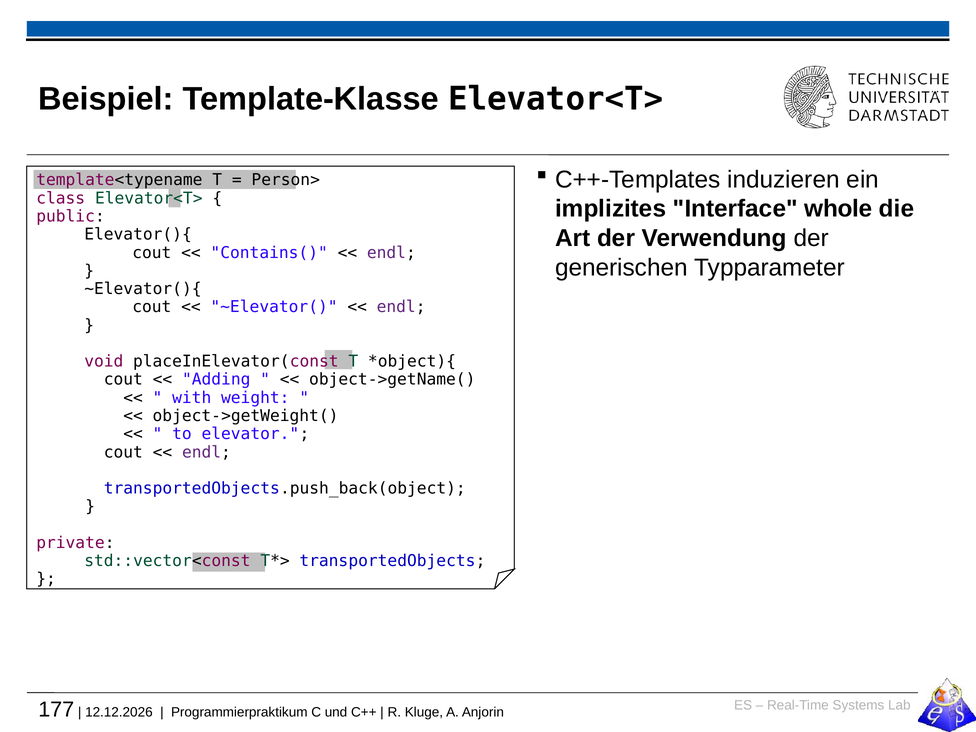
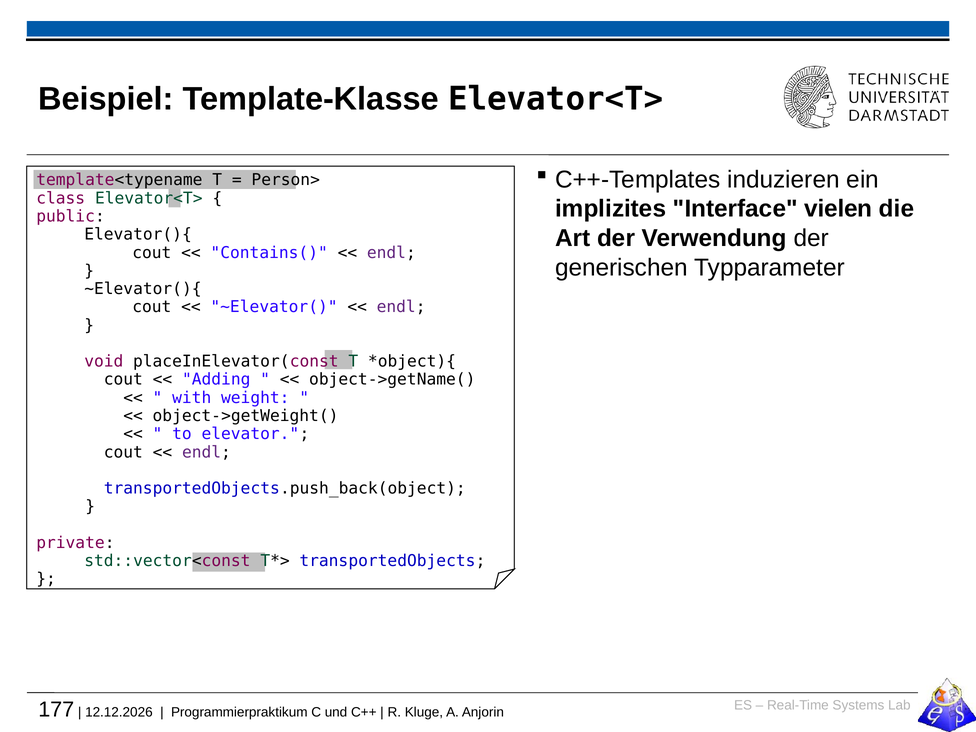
whole: whole -> vielen
